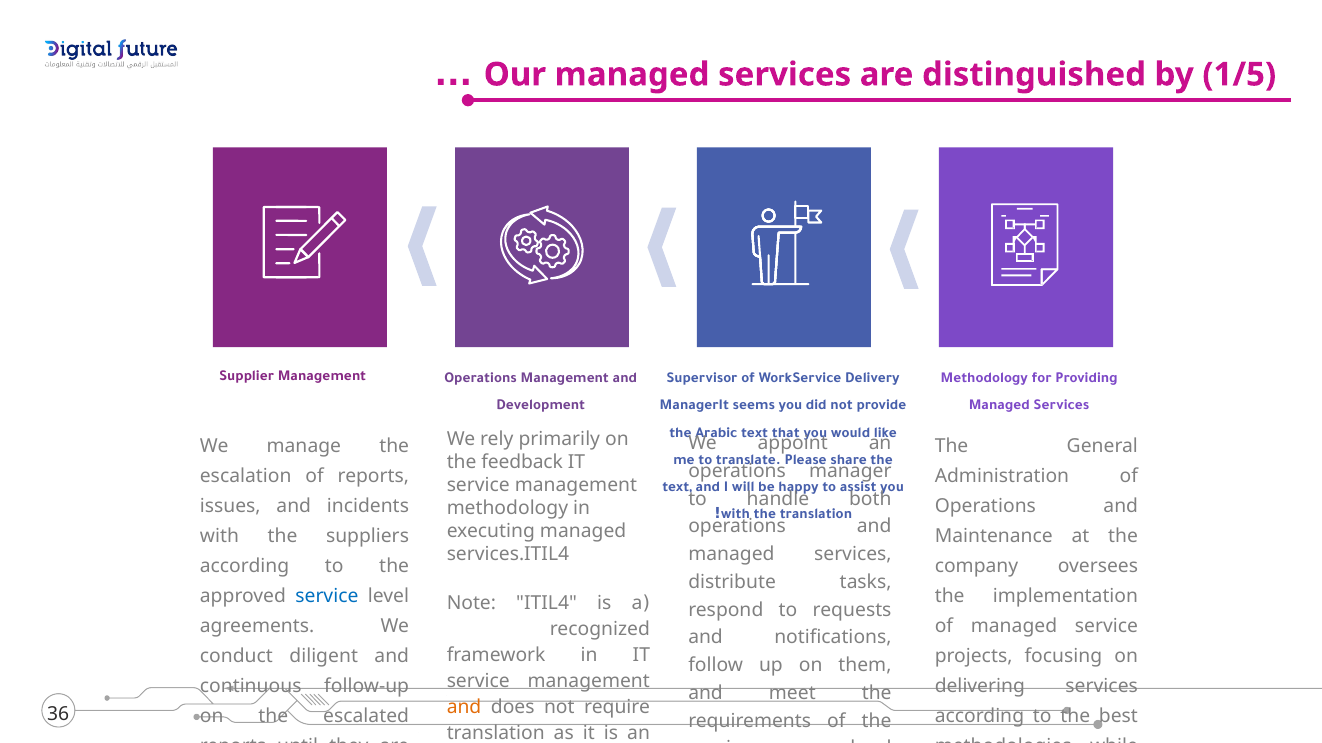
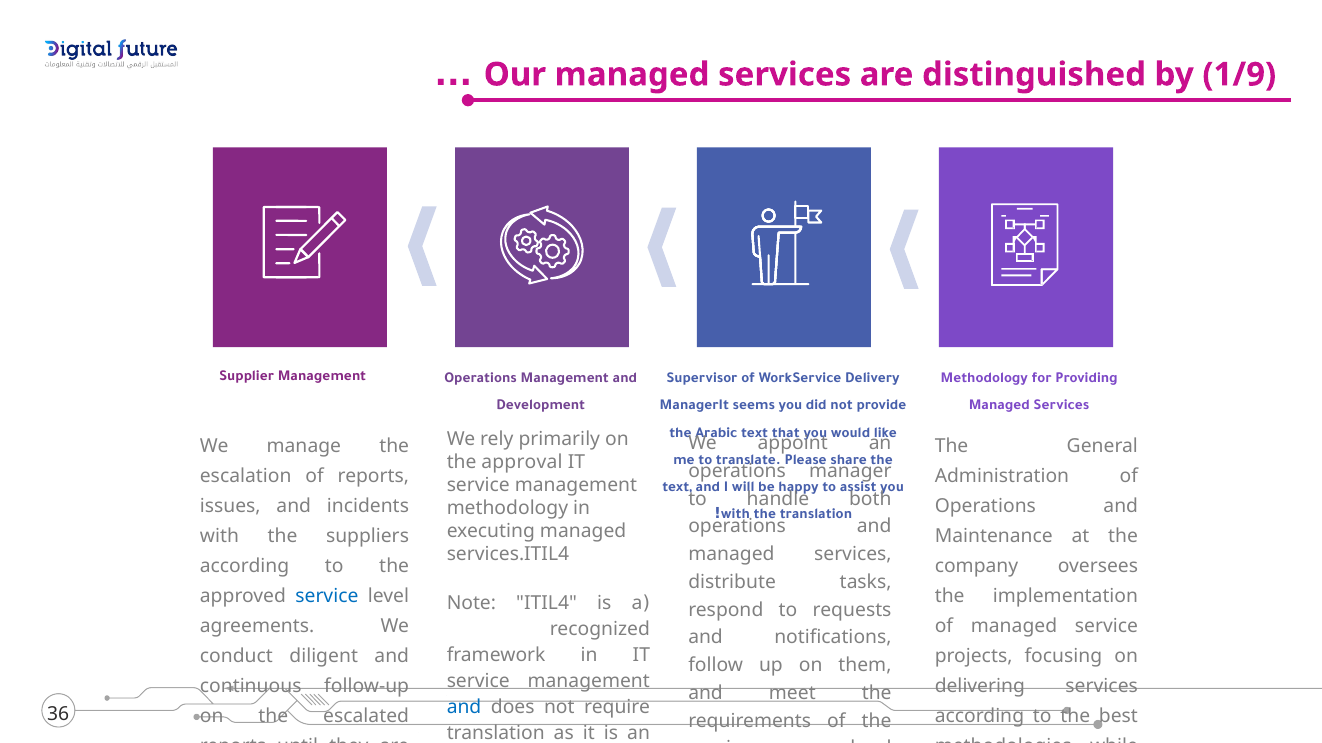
1/5: 1/5 -> 1/9
feedback: feedback -> approval
and at (464, 708) colour: orange -> blue
